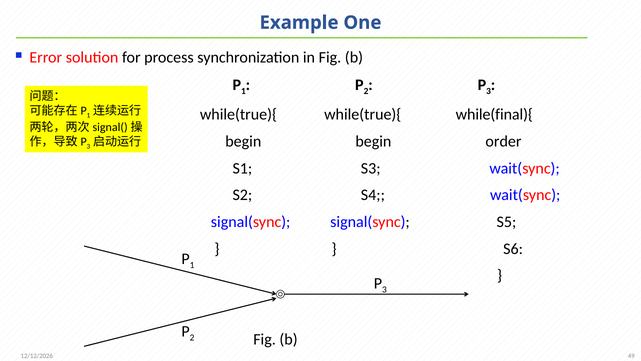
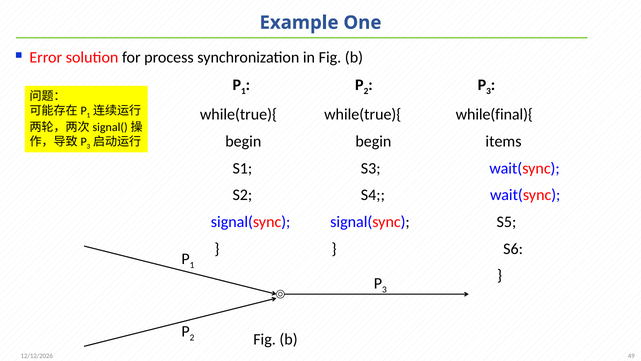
order: order -> items
